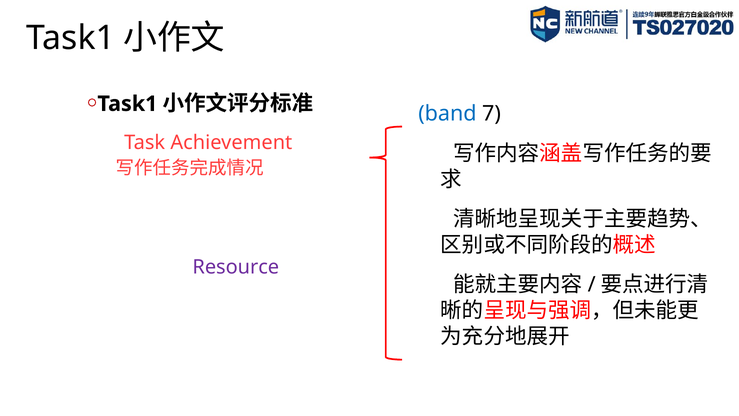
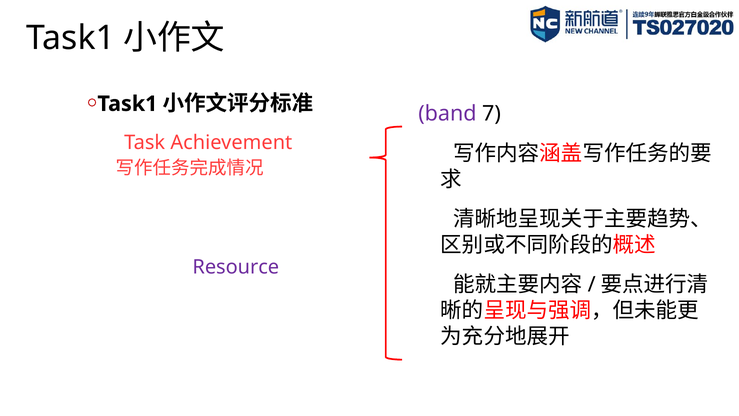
band colour: blue -> purple
